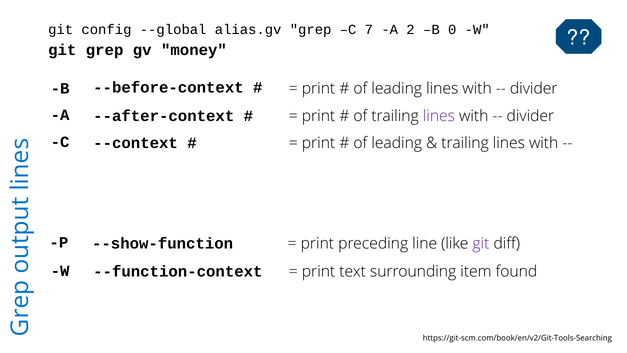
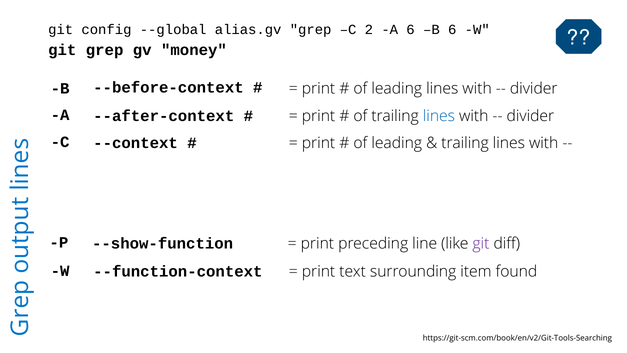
7: 7 -> 2
A 2: 2 -> 6
B 0: 0 -> 6
lines at (439, 116) colour: purple -> blue
